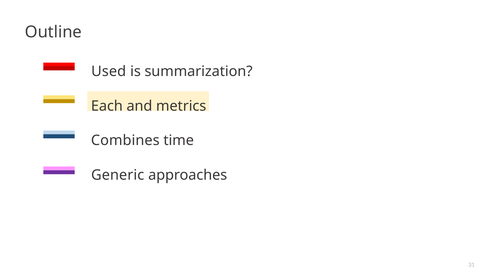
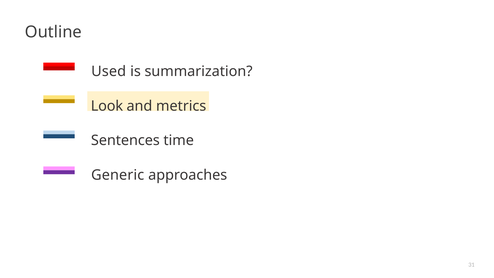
Each: Each -> Look
Combines: Combines -> Sentences
